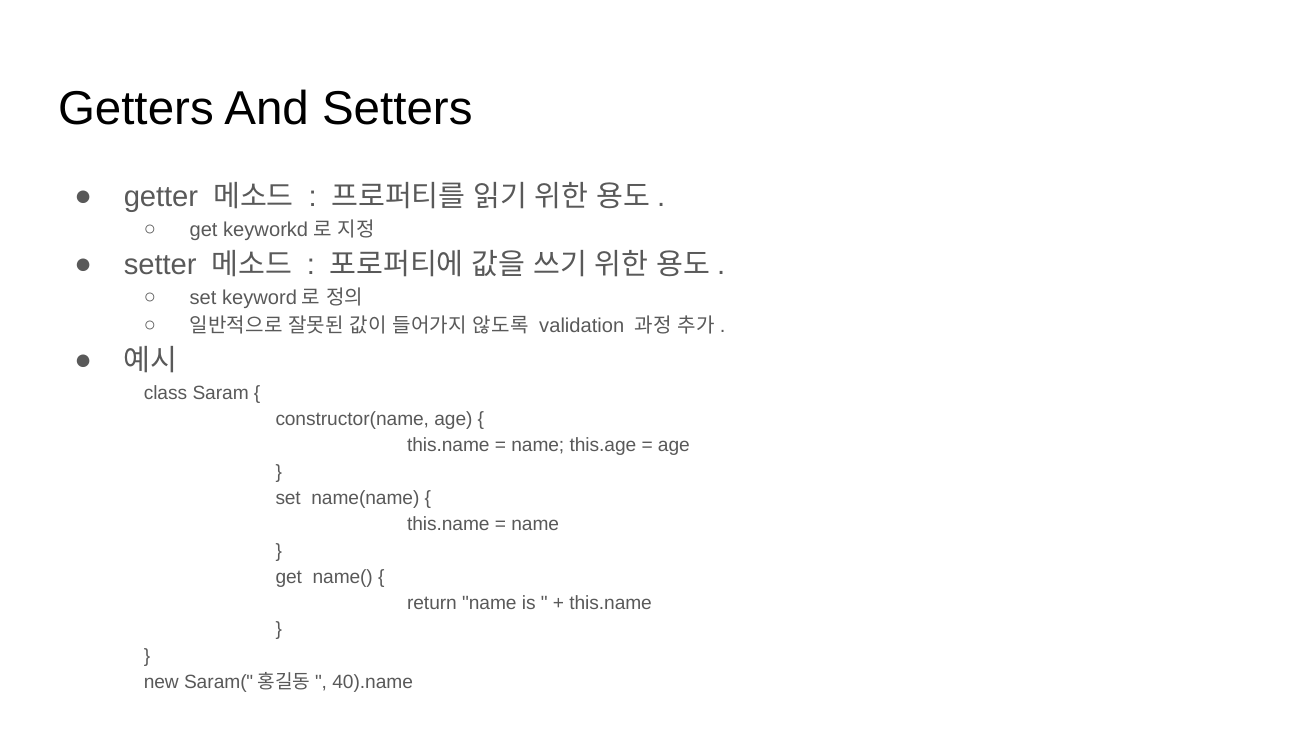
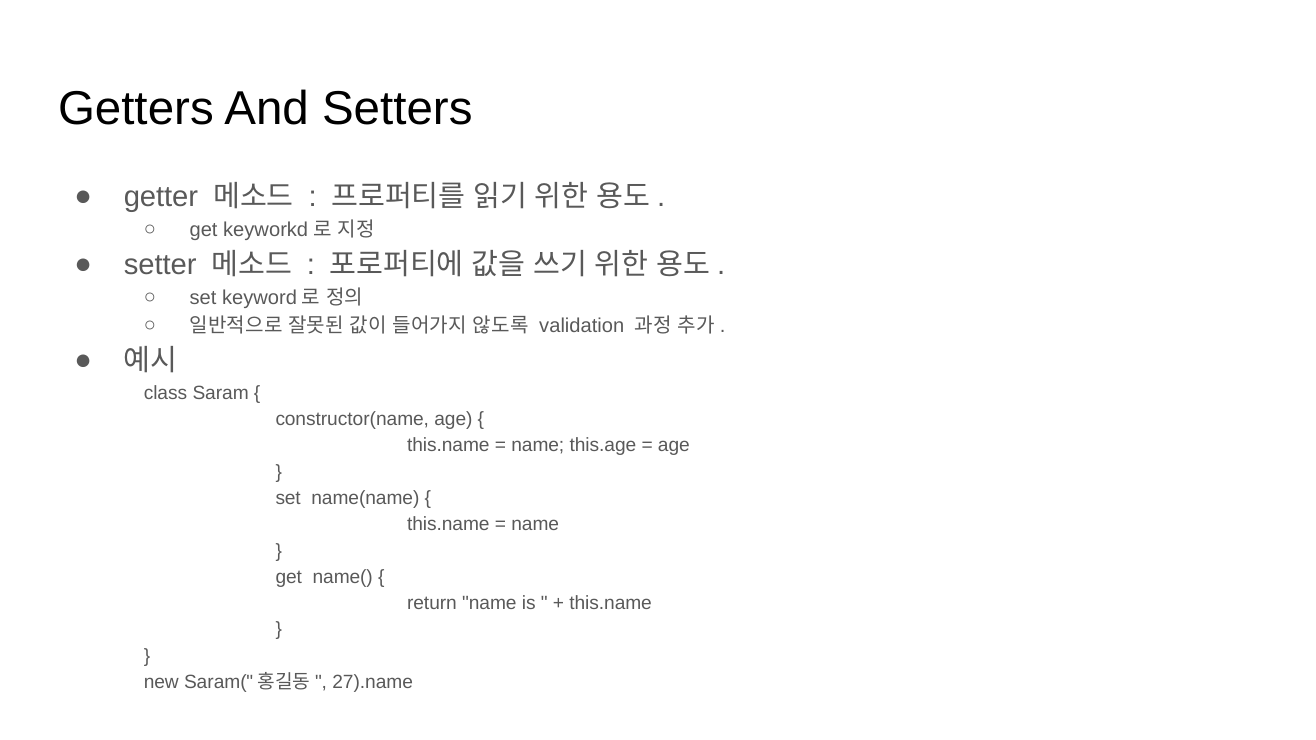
40).name: 40).name -> 27).name
